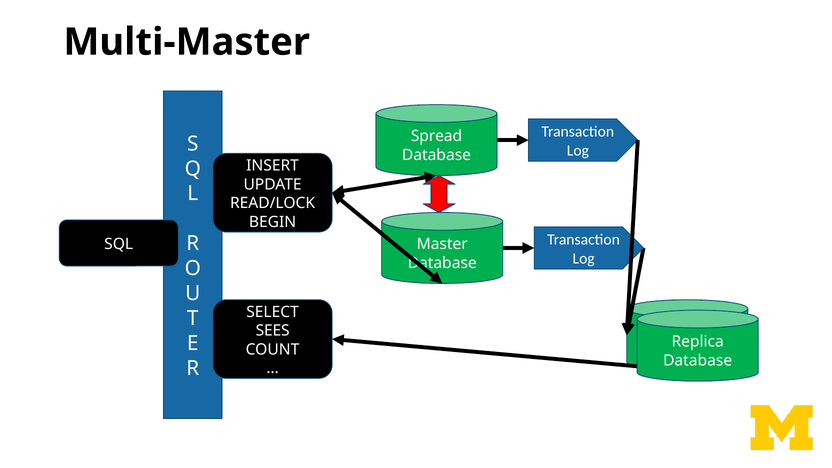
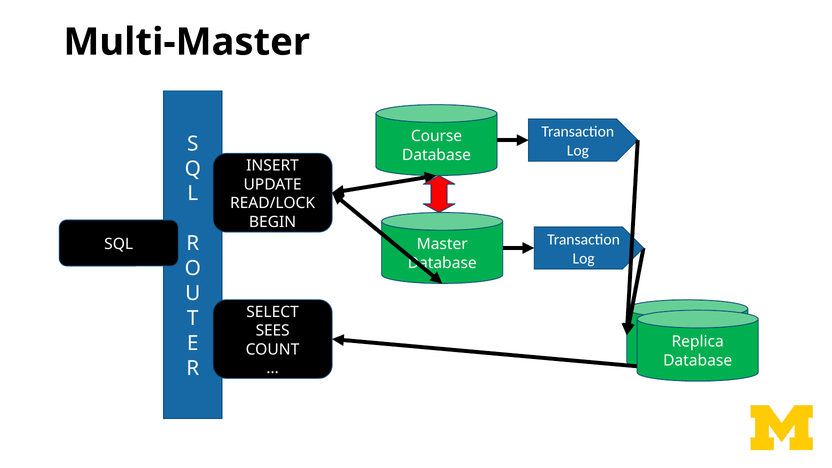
Spread: Spread -> Course
